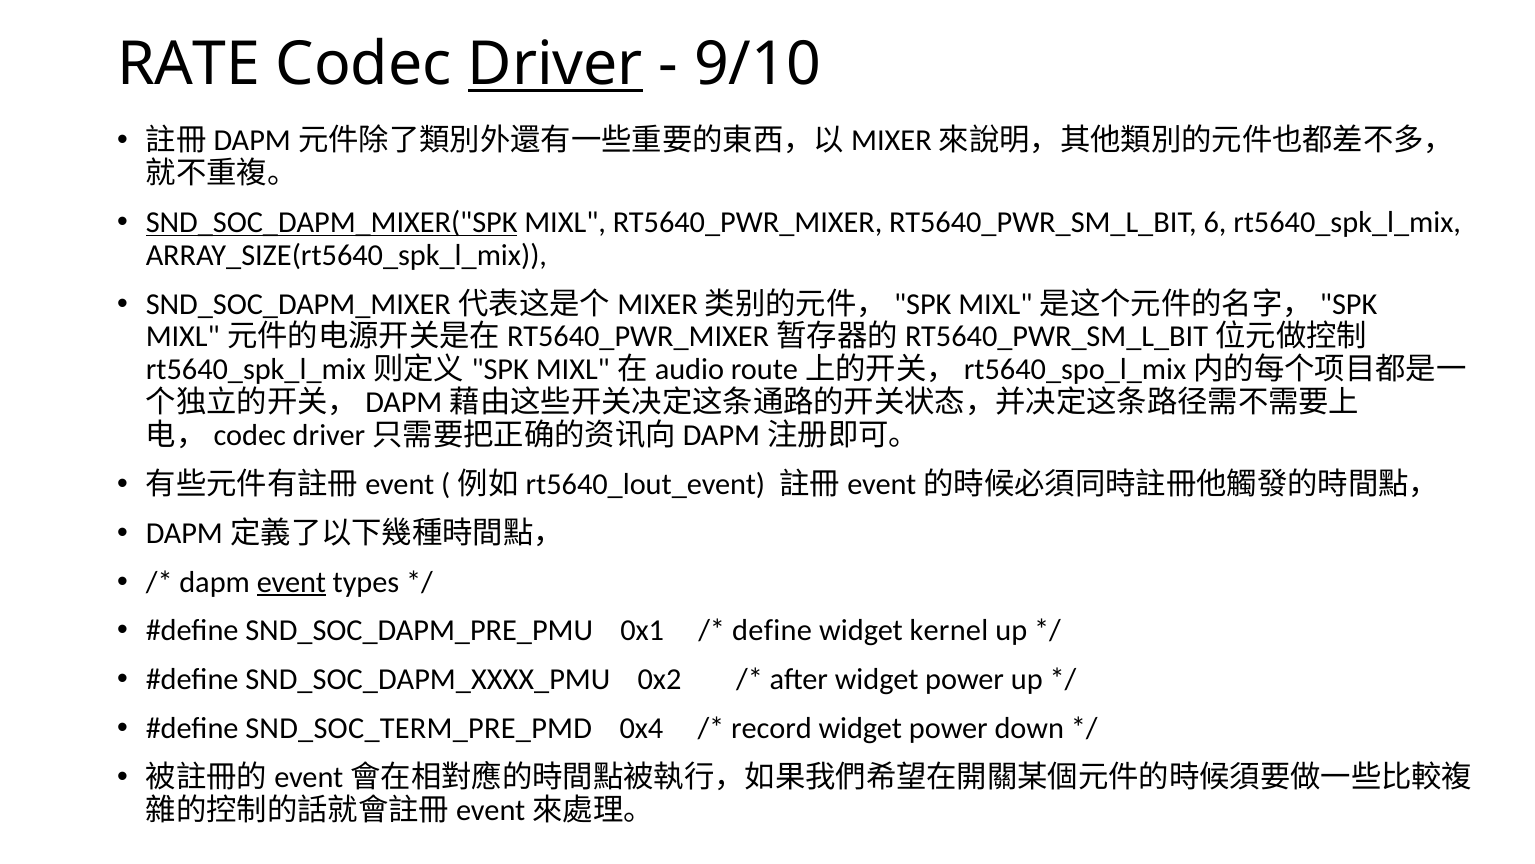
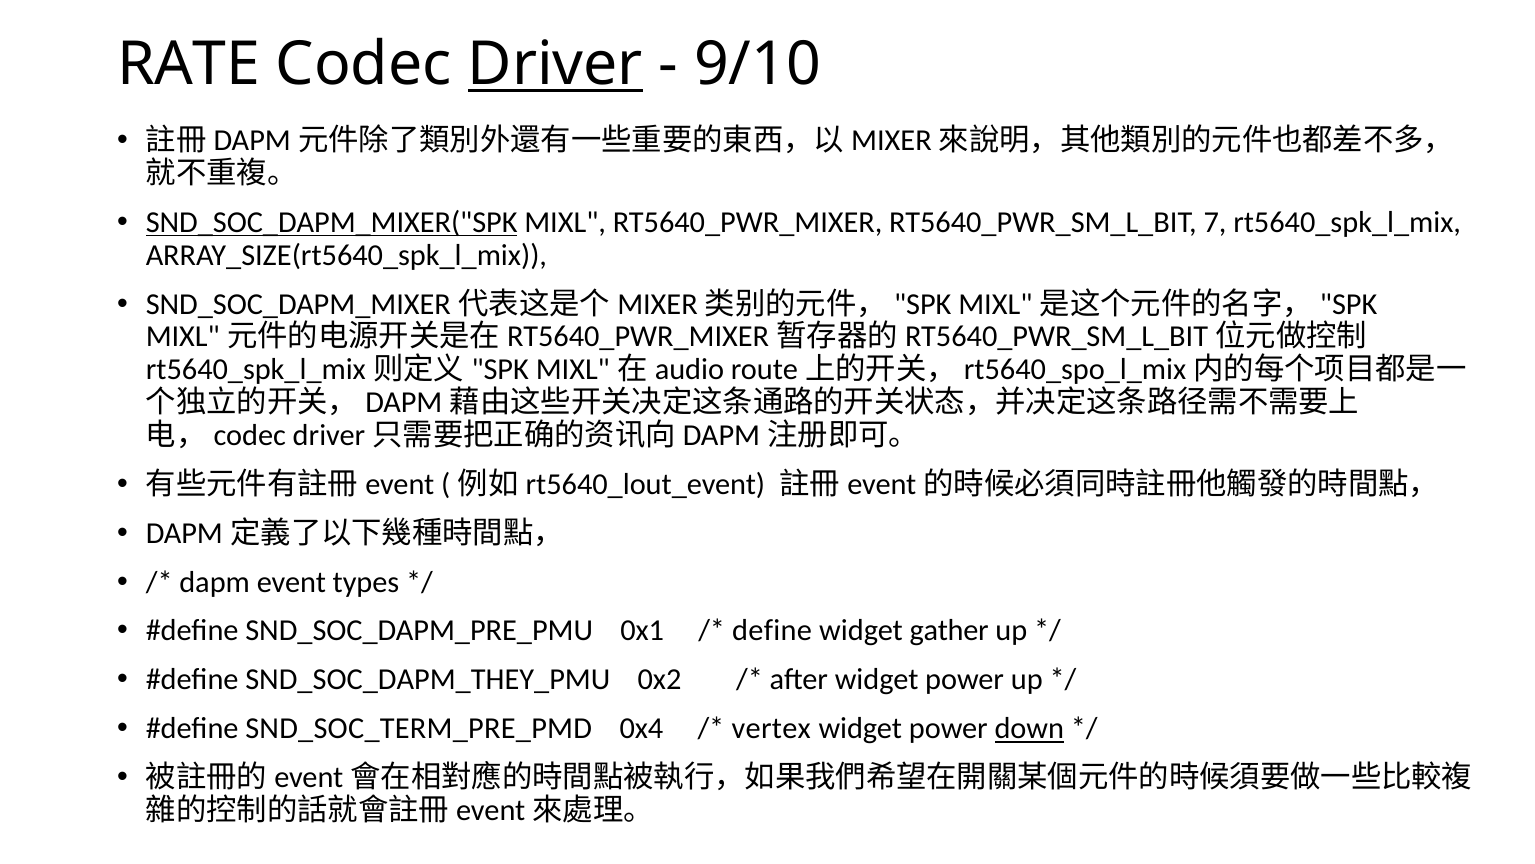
6: 6 -> 7
event underline: present -> none
kernel: kernel -> gather
SND_SOC_DAPM_XXXX_PMU: SND_SOC_DAPM_XXXX_PMU -> SND_SOC_DAPM_THEY_PMU
record: record -> vertex
down underline: none -> present
